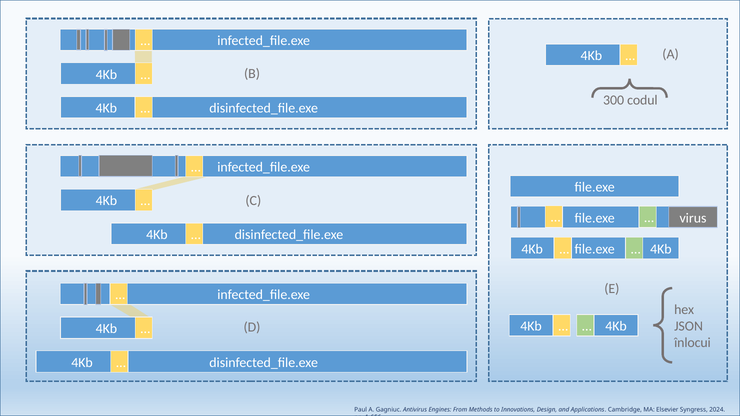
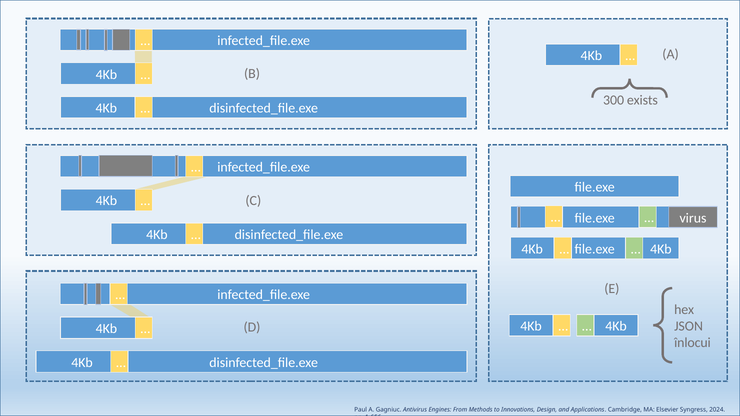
codul: codul -> exists
